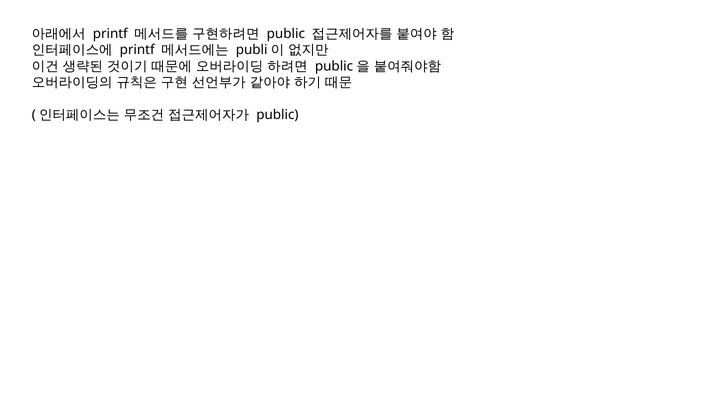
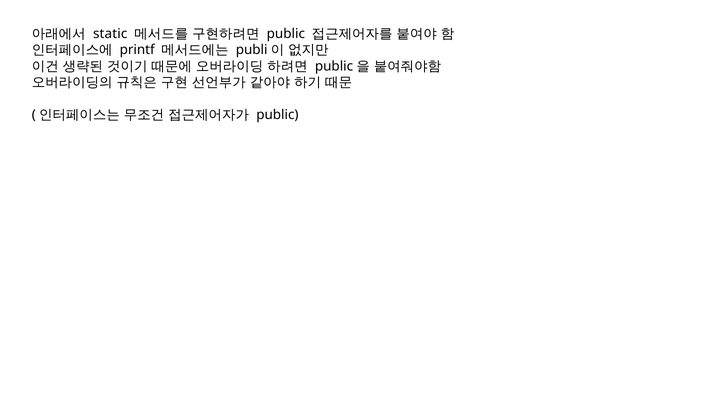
printf at (110, 34): printf -> static
